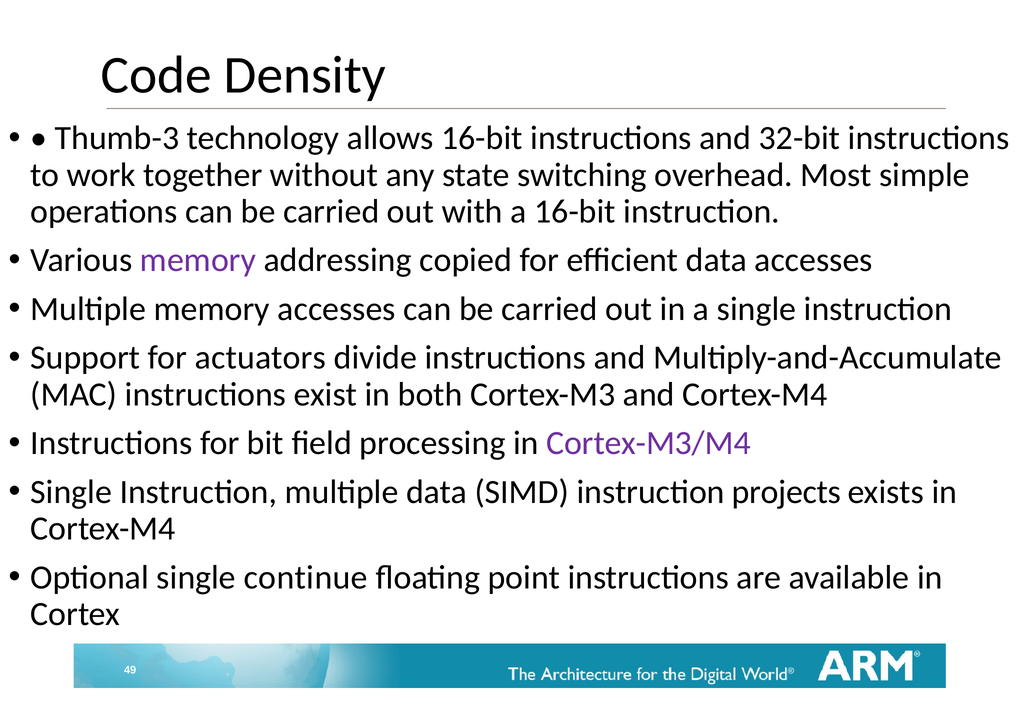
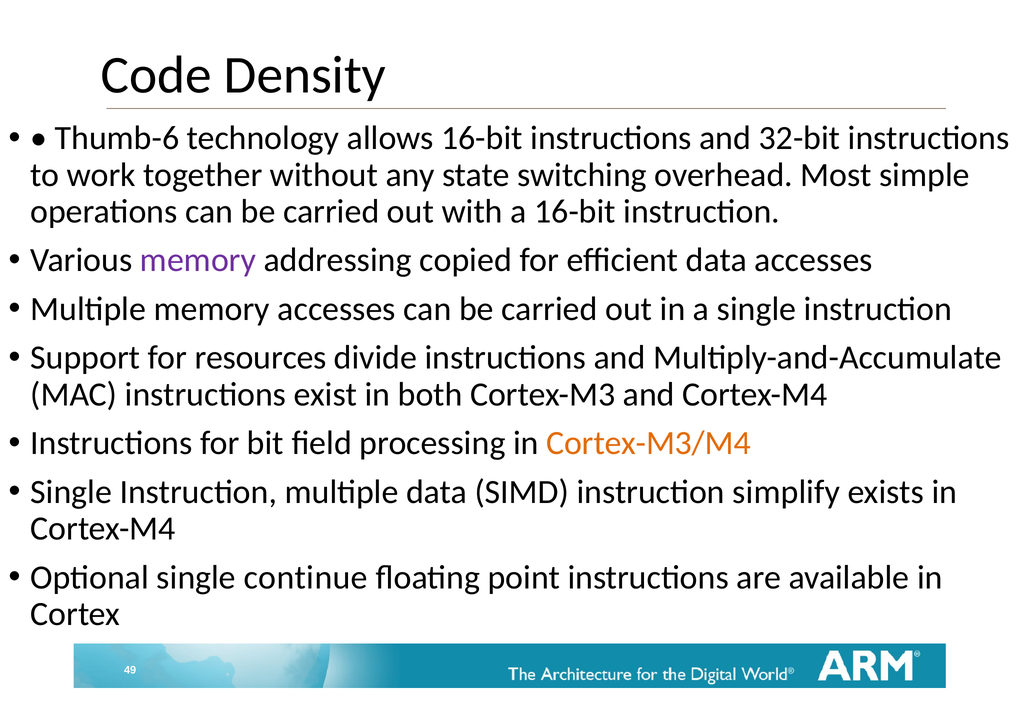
Thumb-3: Thumb-3 -> Thumb-6
actuators: actuators -> resources
Cortex-M3/M4 colour: purple -> orange
projects: projects -> simplify
